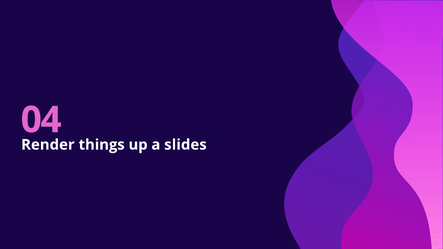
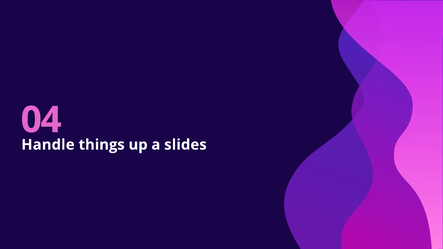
Render: Render -> Handle
